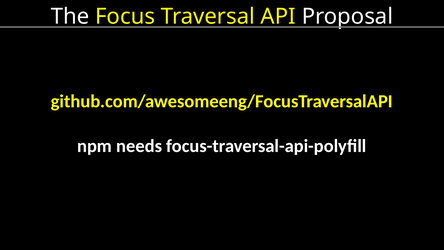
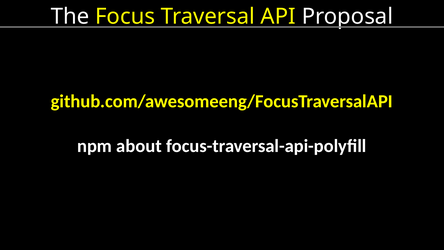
needs: needs -> about
